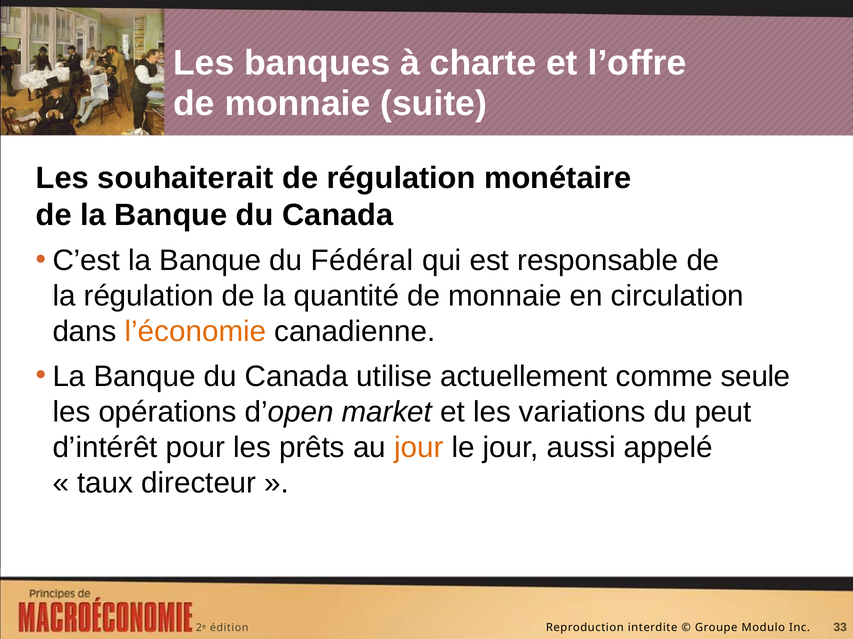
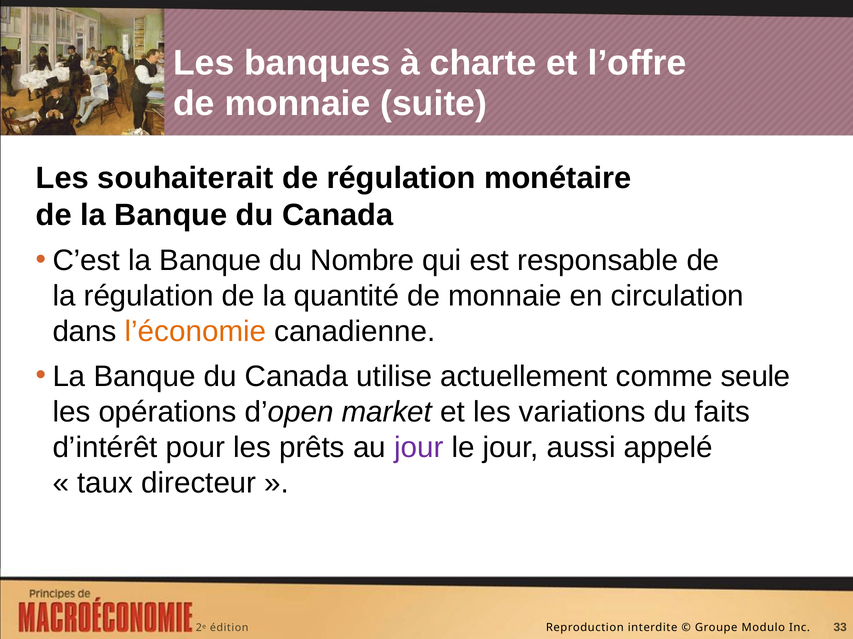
Fédéral: Fédéral -> Nombre
peut: peut -> faits
jour at (419, 448) colour: orange -> purple
